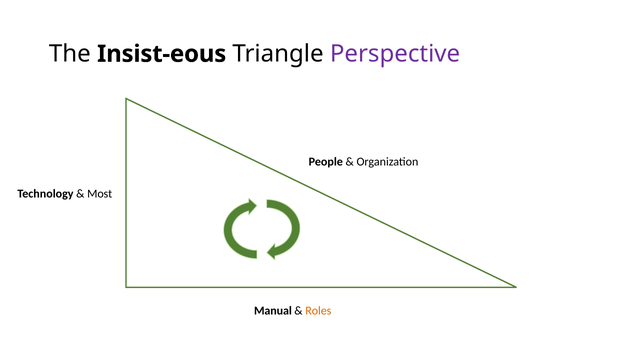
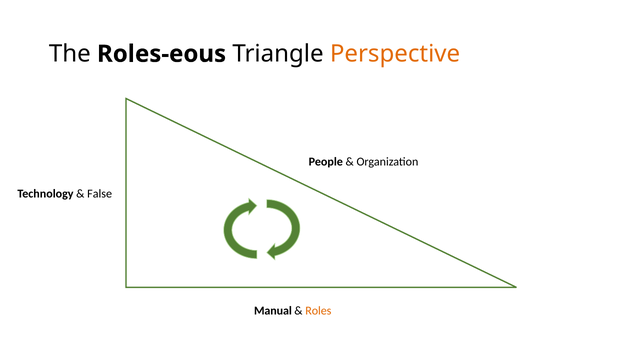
Insist-eous: Insist-eous -> Roles-eous
Perspective colour: purple -> orange
Most: Most -> False
